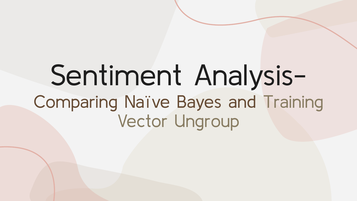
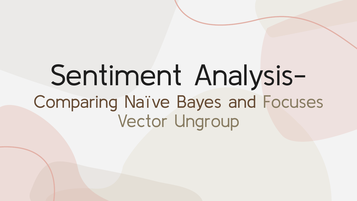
Training: Training -> Focuses
